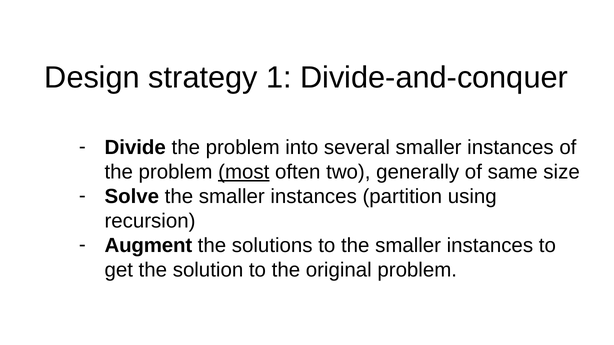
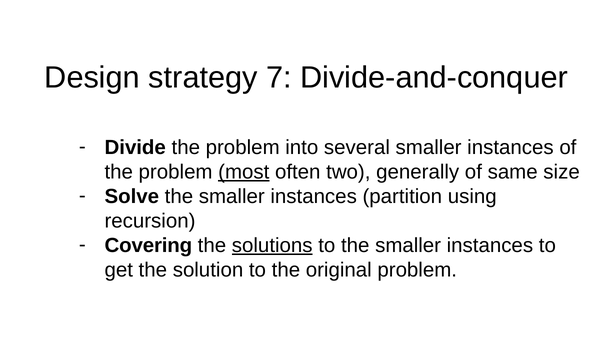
1: 1 -> 7
Augment: Augment -> Covering
solutions underline: none -> present
